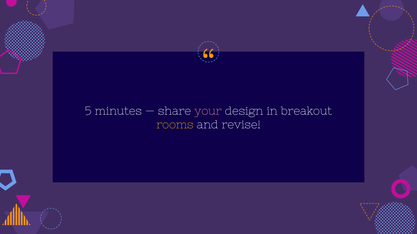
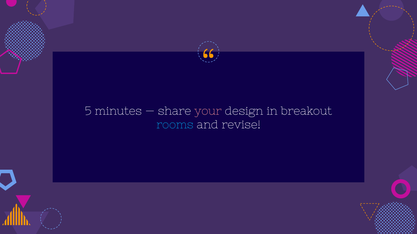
rooms colour: yellow -> light blue
